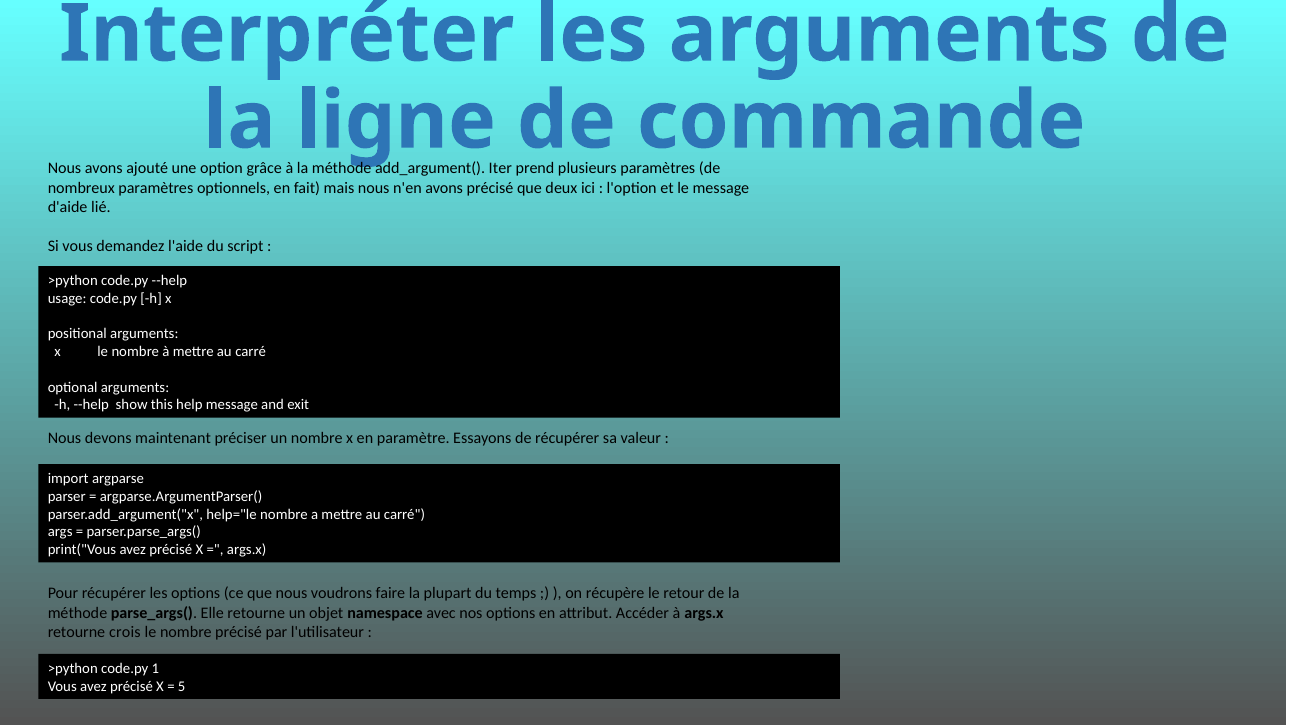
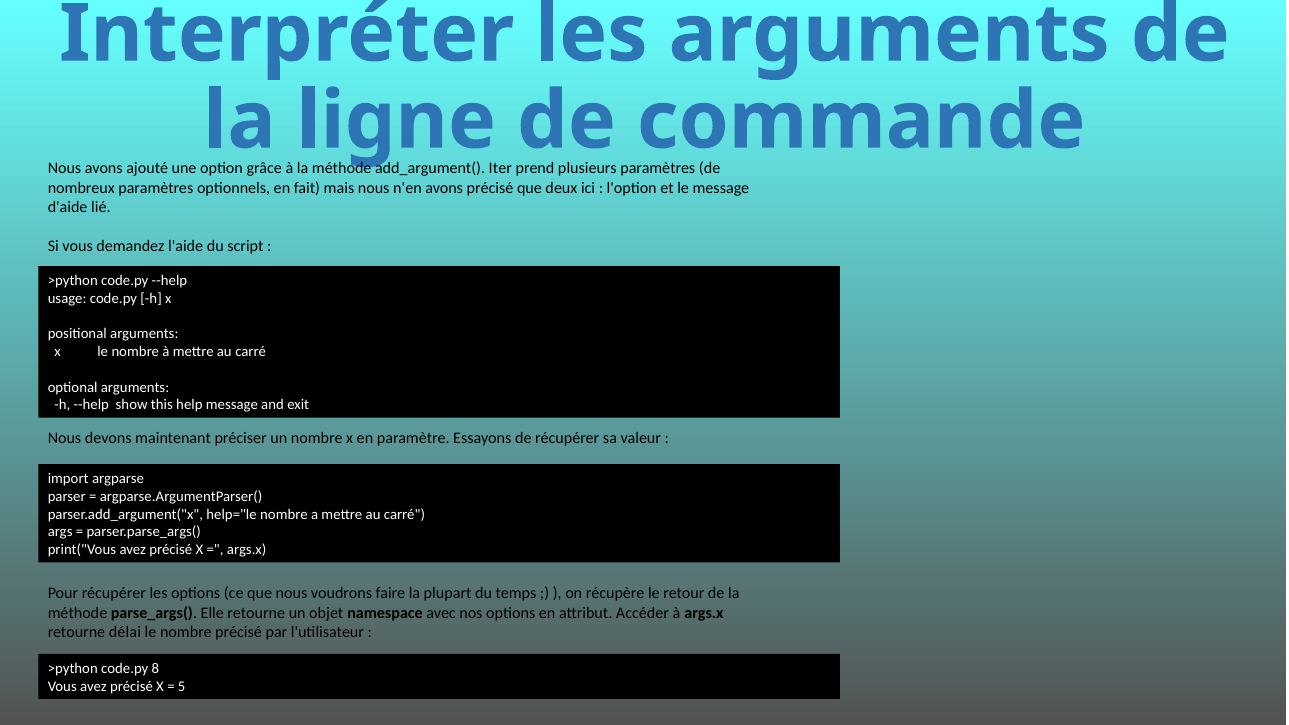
crois: crois -> délai
1: 1 -> 8
